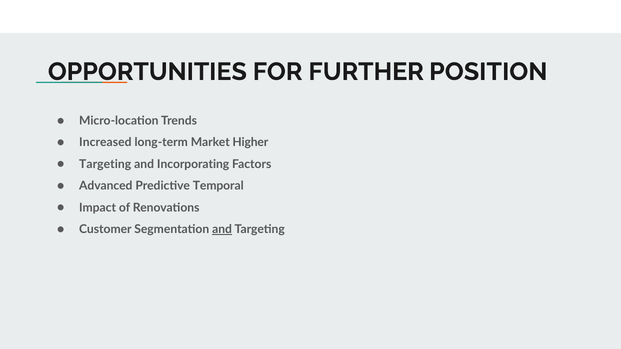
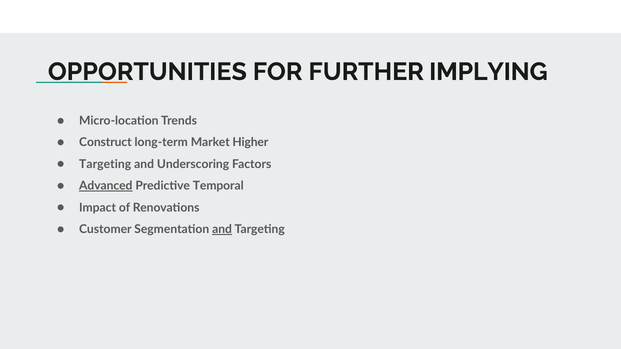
POSITION: POSITION -> IMPLYING
Increased: Increased -> Construct
Incorporating: Incorporating -> Underscoring
Advanced underline: none -> present
